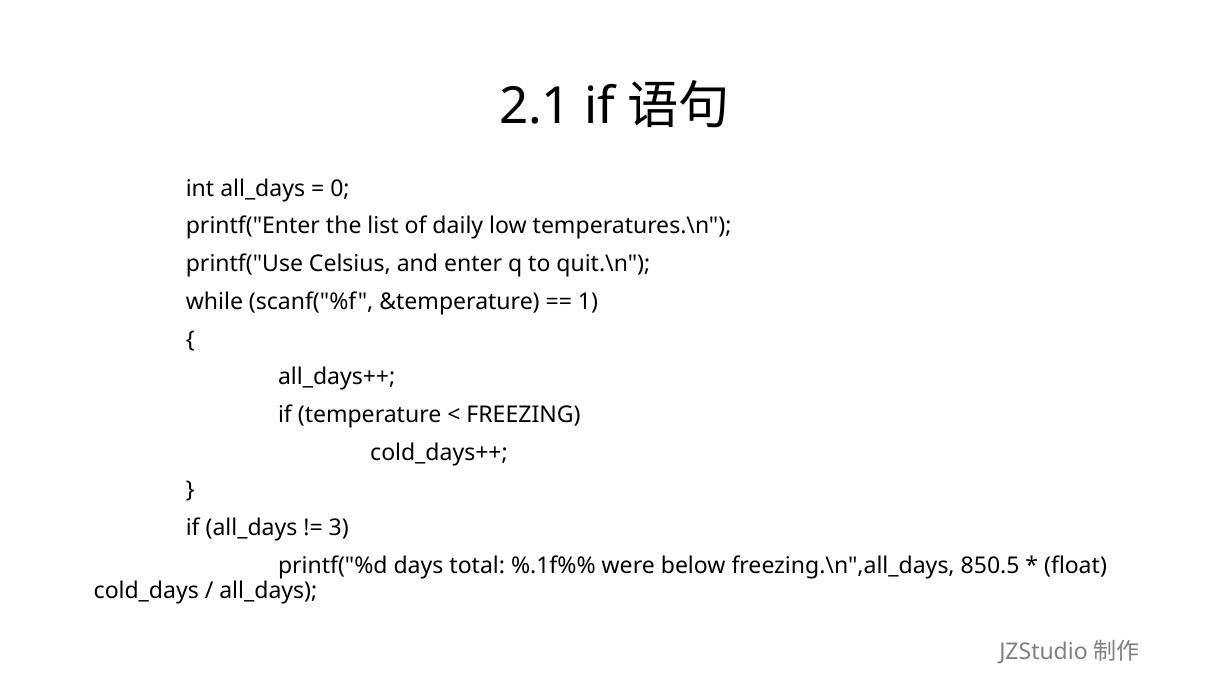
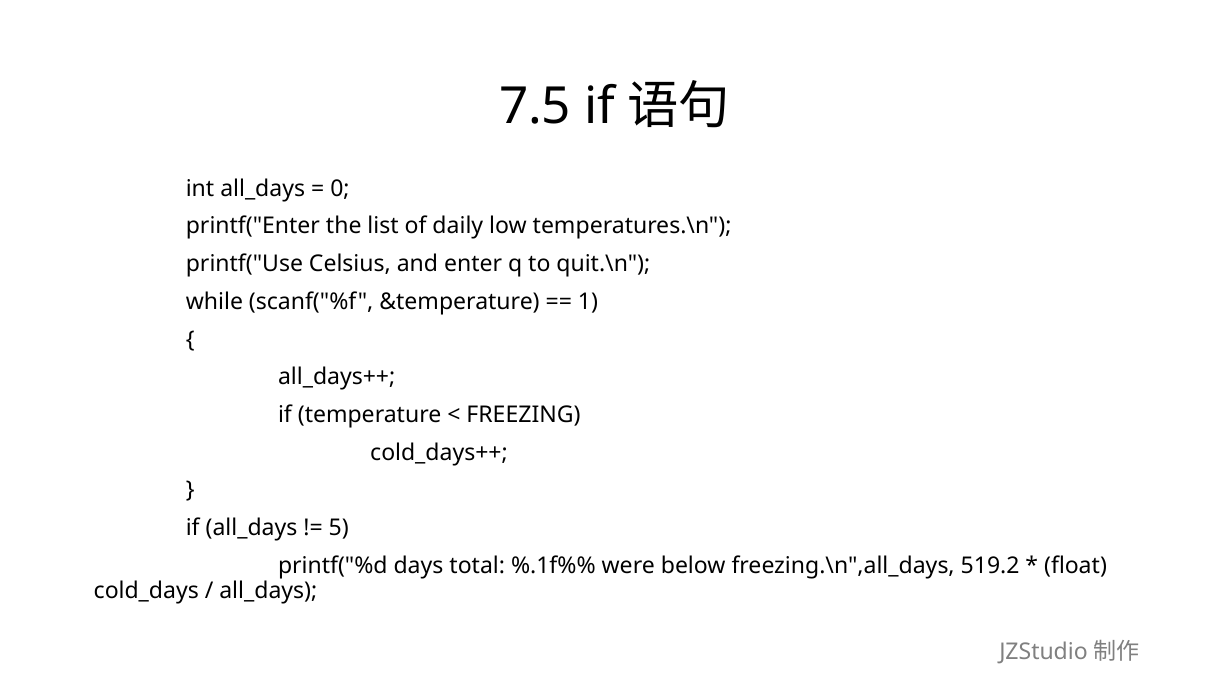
2.1: 2.1 -> 7.5
3: 3 -> 5
850.5: 850.5 -> 519.2
